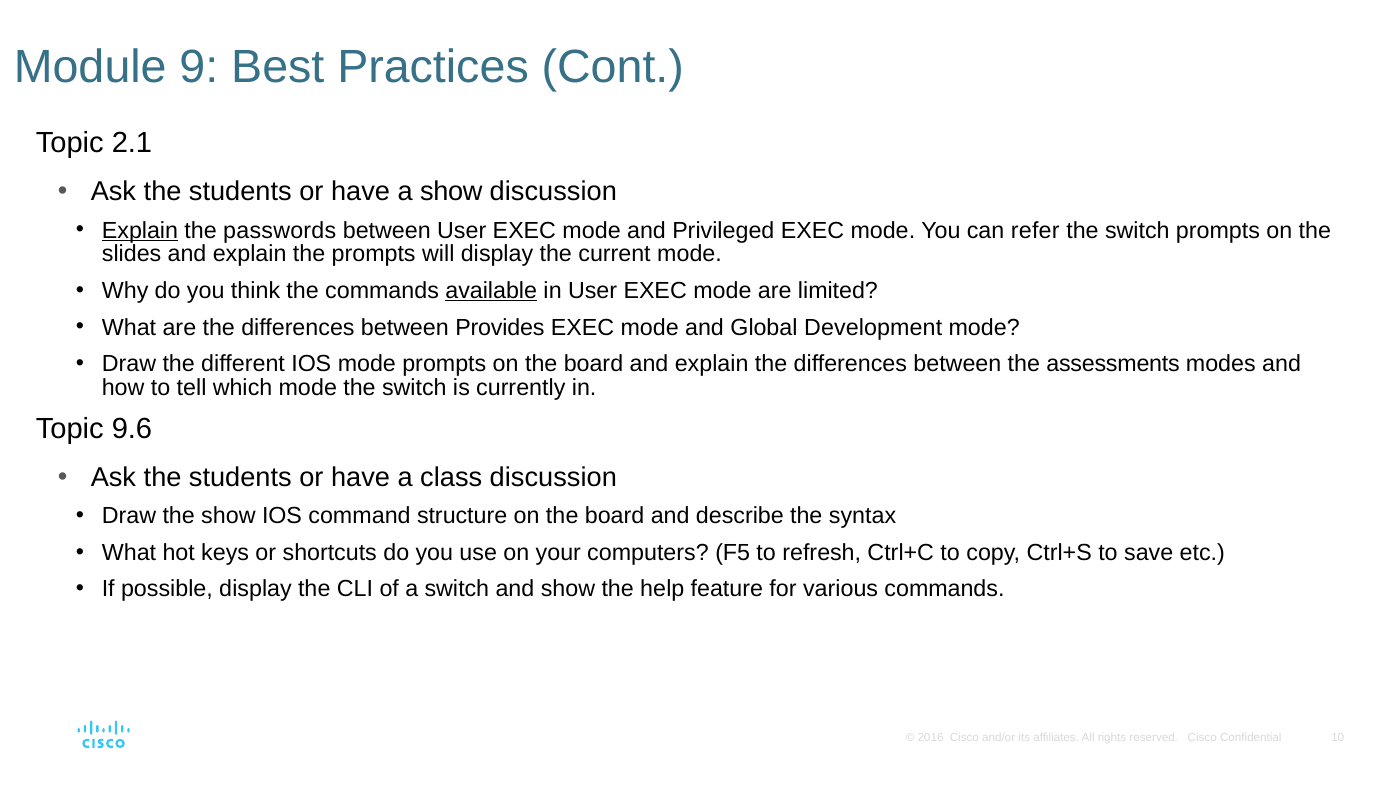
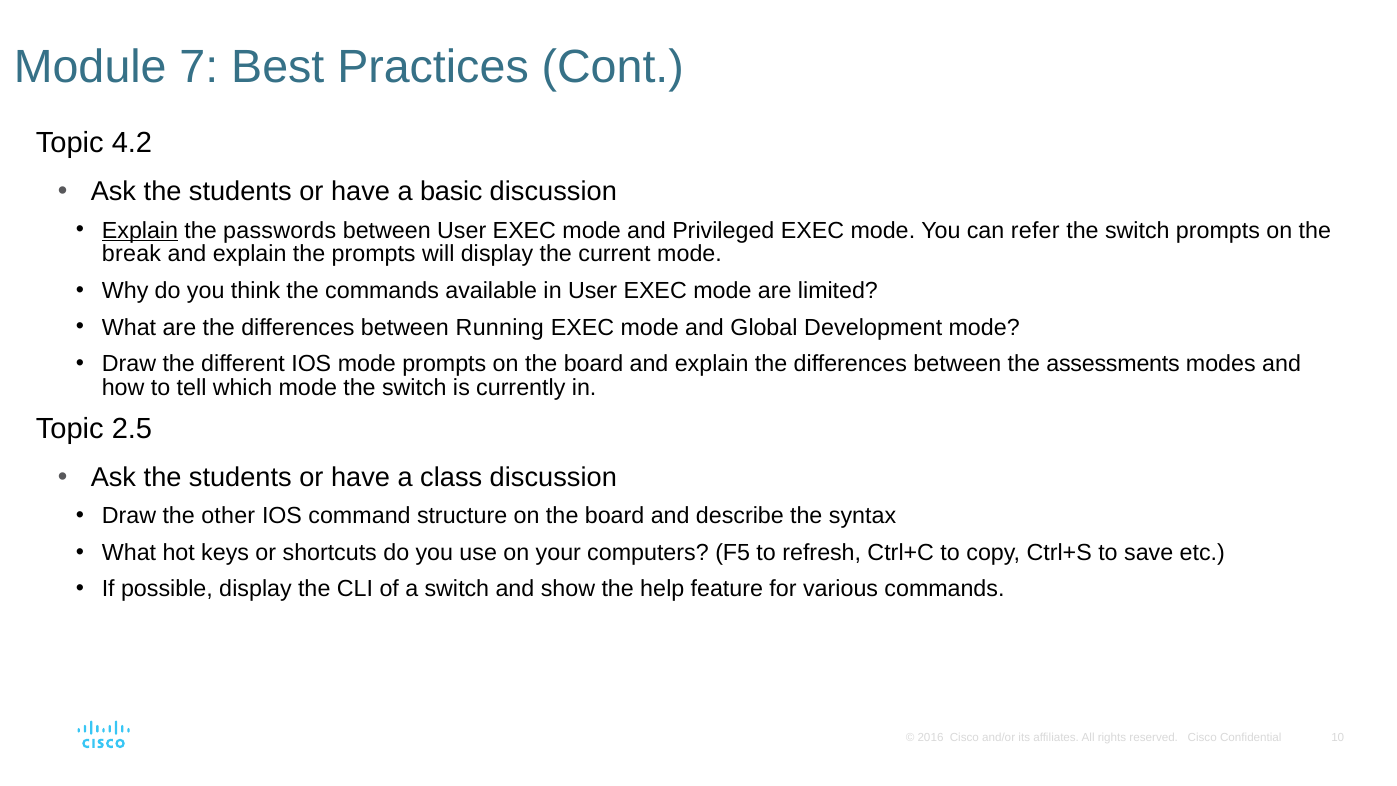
9: 9 -> 7
2.1: 2.1 -> 4.2
a show: show -> basic
slides: slides -> break
available underline: present -> none
Provides: Provides -> Running
9.6: 9.6 -> 2.5
the show: show -> other
